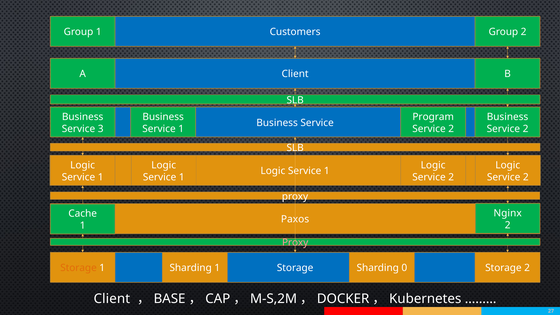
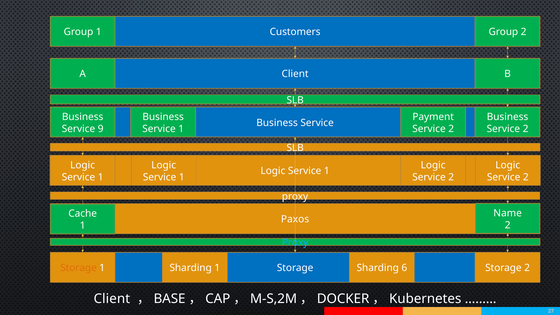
Program: Program -> Payment
3: 3 -> 9
Nginx: Nginx -> Name
Proxy at (295, 243) colour: pink -> light blue
0: 0 -> 6
